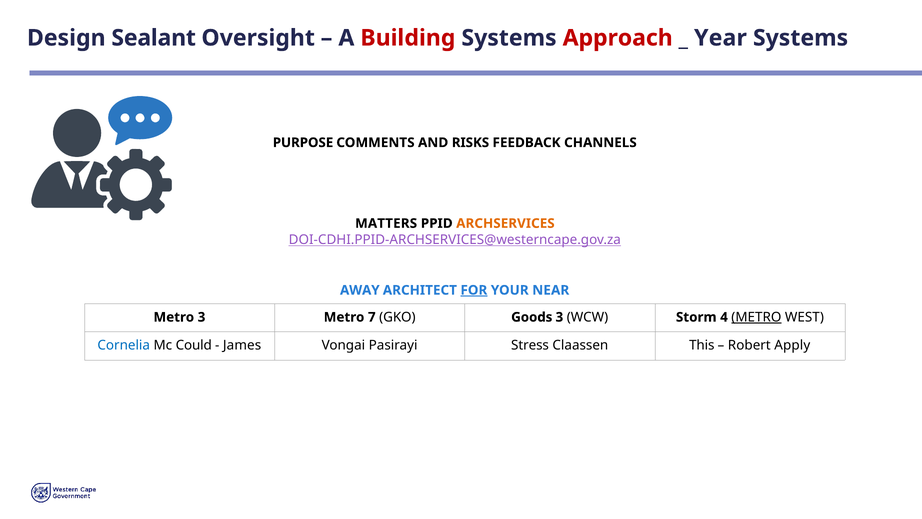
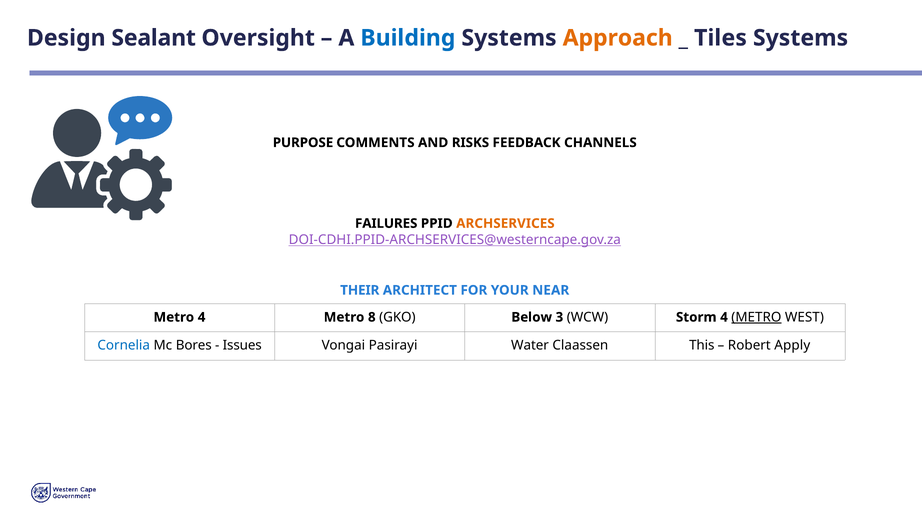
Building colour: red -> blue
Approach colour: red -> orange
Year: Year -> Tiles
MATTERS: MATTERS -> FAILURES
AWAY: AWAY -> THEIR
FOR underline: present -> none
Metro 3: 3 -> 4
7: 7 -> 8
Goods: Goods -> Below
Could: Could -> Bores
James: James -> Issues
Stress: Stress -> Water
